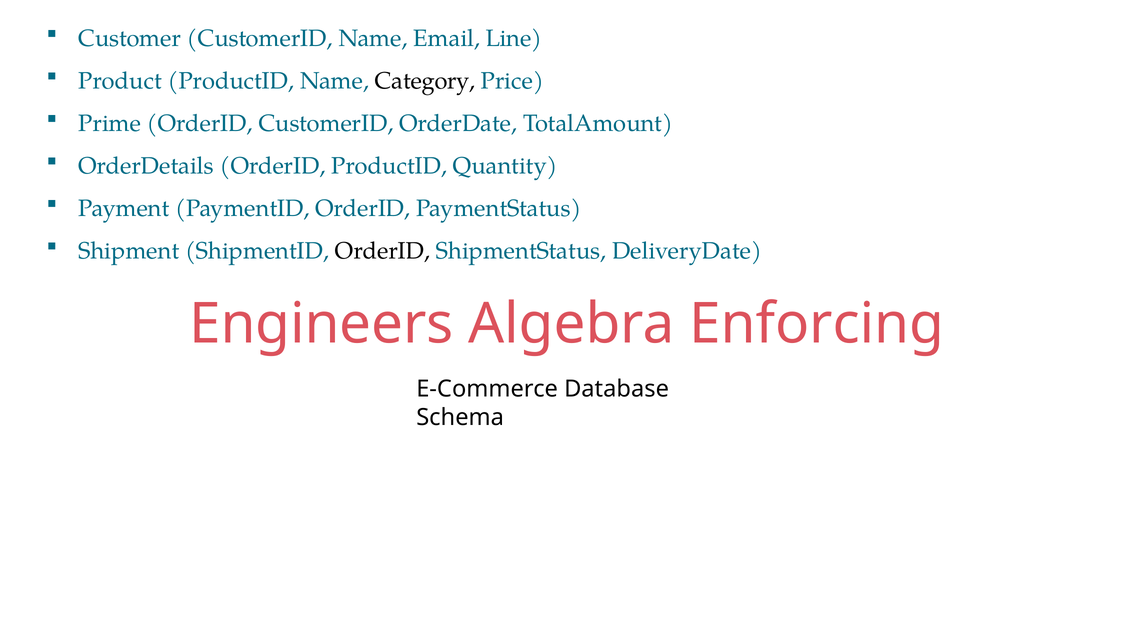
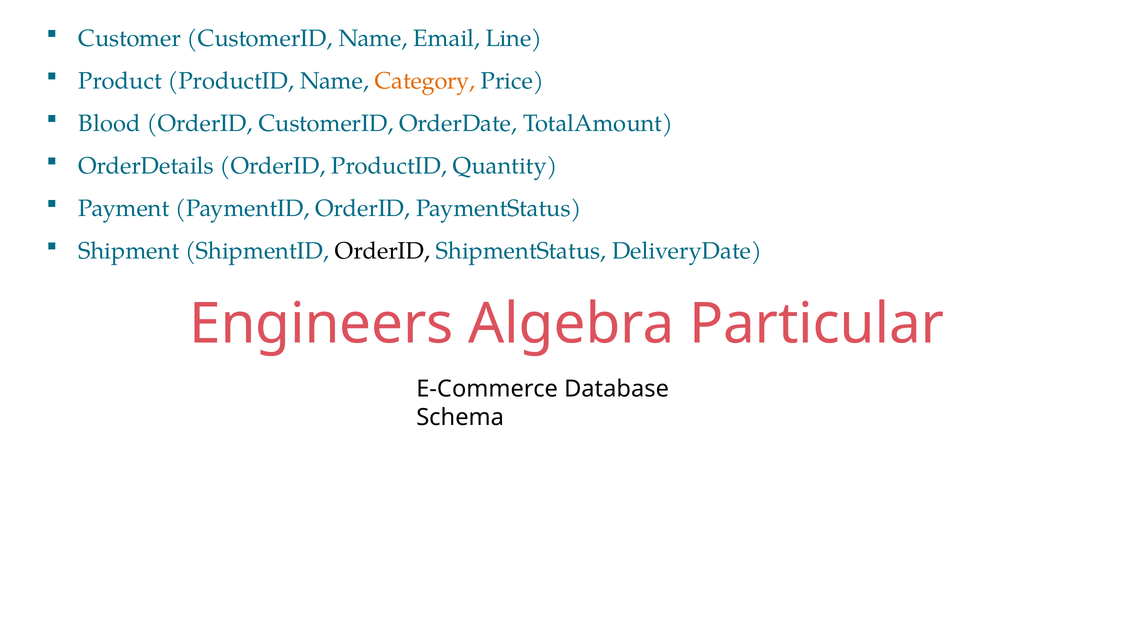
Category colour: black -> orange
Prime: Prime -> Blood
Enforcing: Enforcing -> Particular
